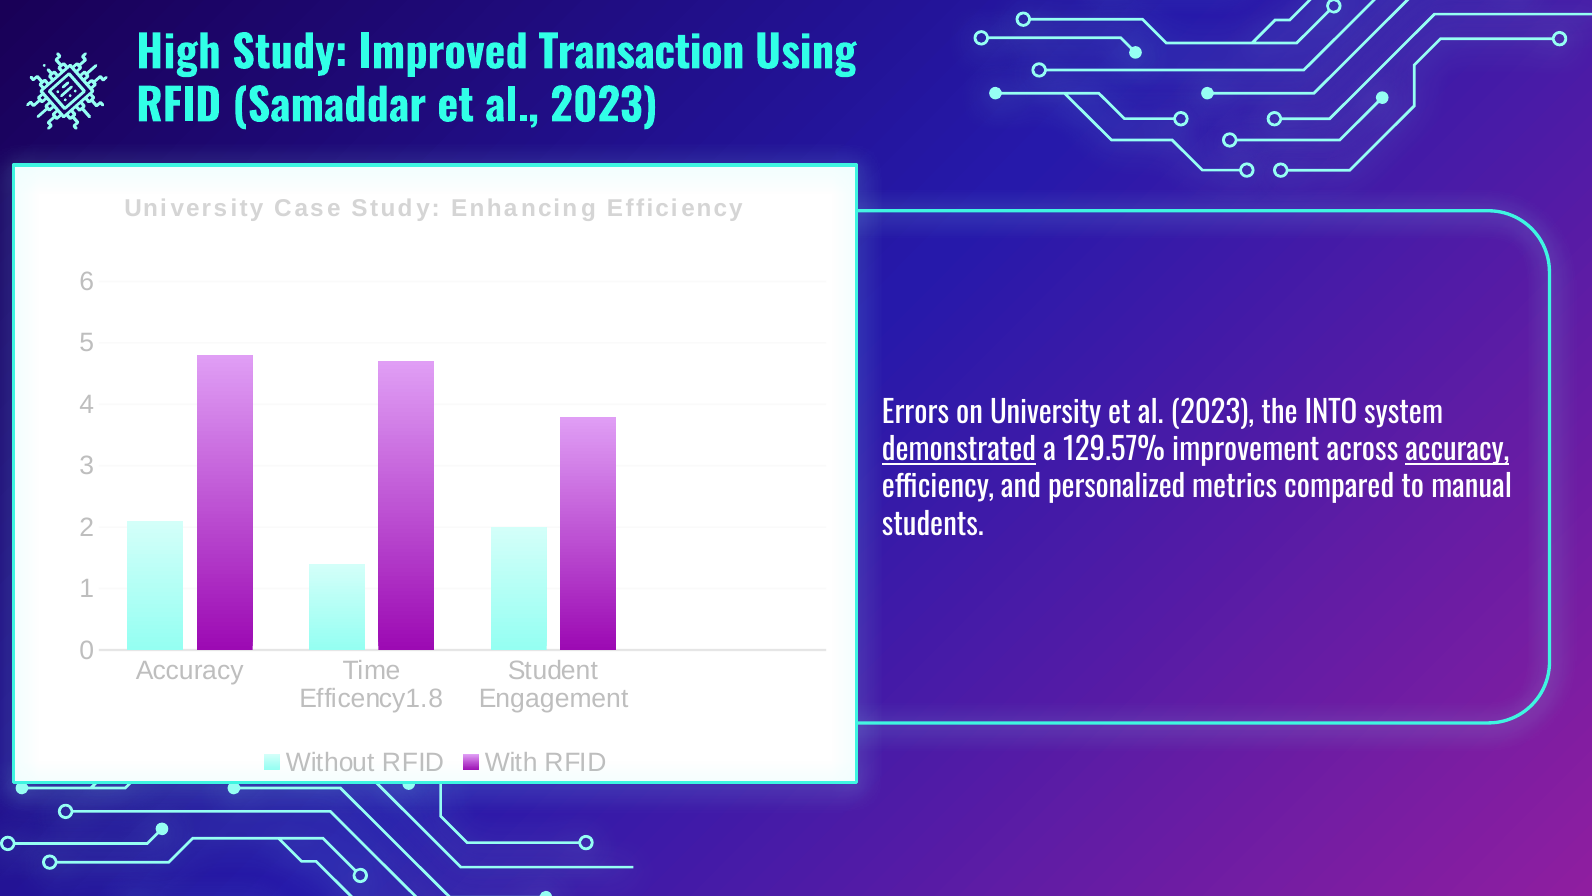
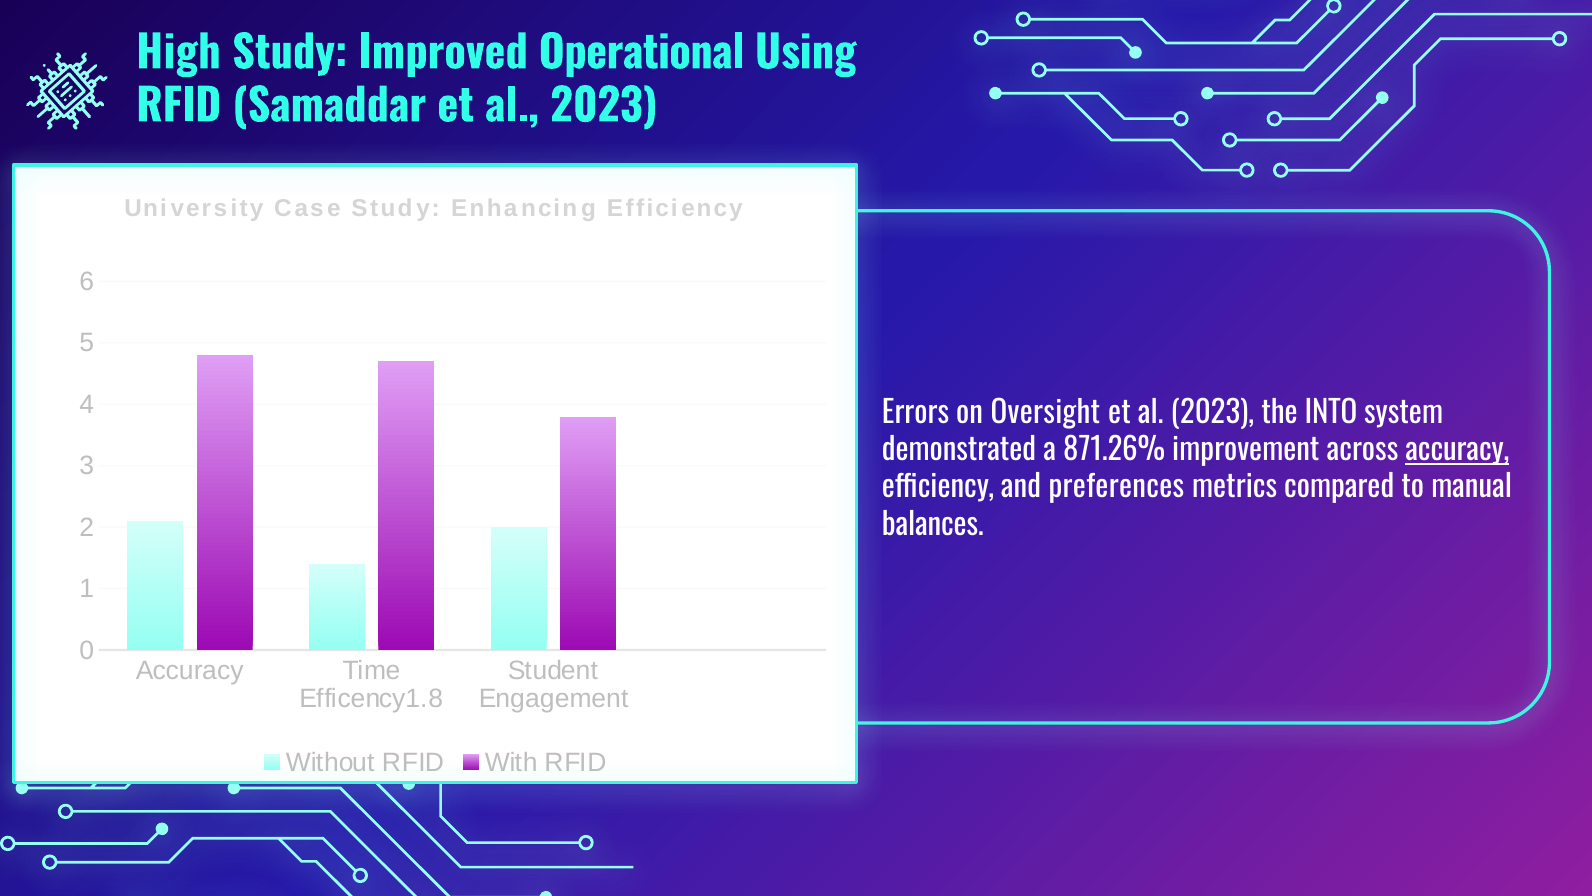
Study Improved Transaction: Transaction -> Operational
on University: University -> Oversight
demonstrated underline: present -> none
129.57%: 129.57% -> 871.26%
personalized: personalized -> preferences
students: students -> balances
